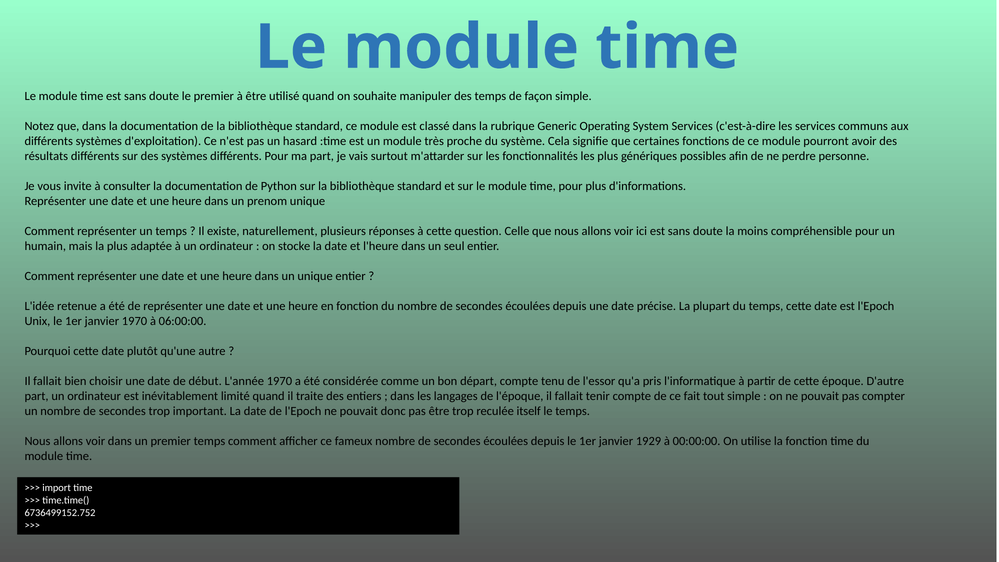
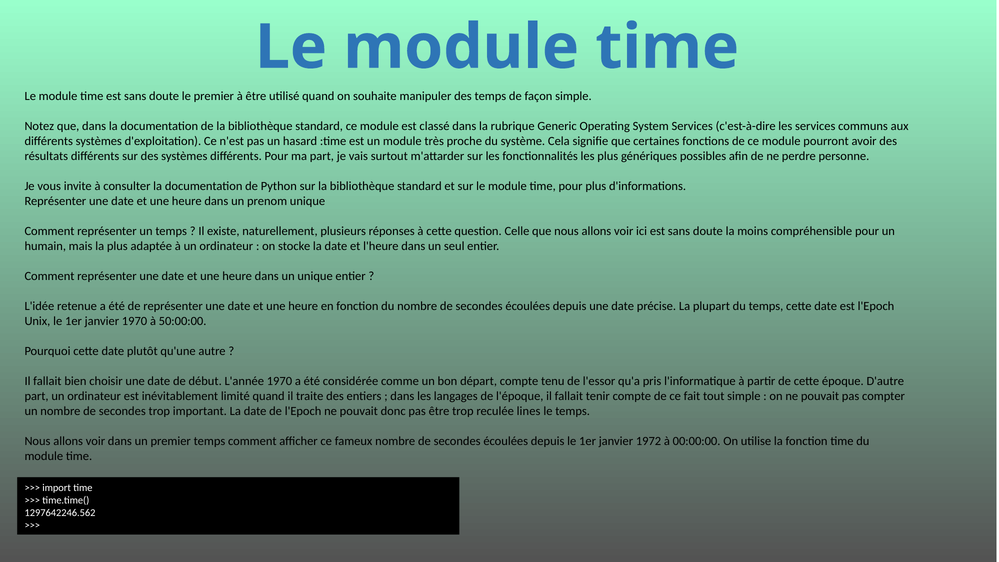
06:00:00: 06:00:00 -> 50:00:00
itself: itself -> lines
1929: 1929 -> 1972
6736499152.752: 6736499152.752 -> 1297642246.562
